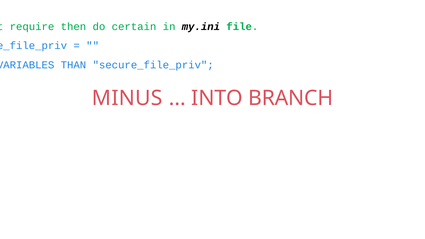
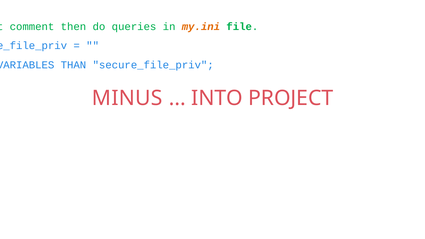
require: require -> comment
certain: certain -> queries
my.ini colour: black -> orange
BRANCH: BRANCH -> PROJECT
